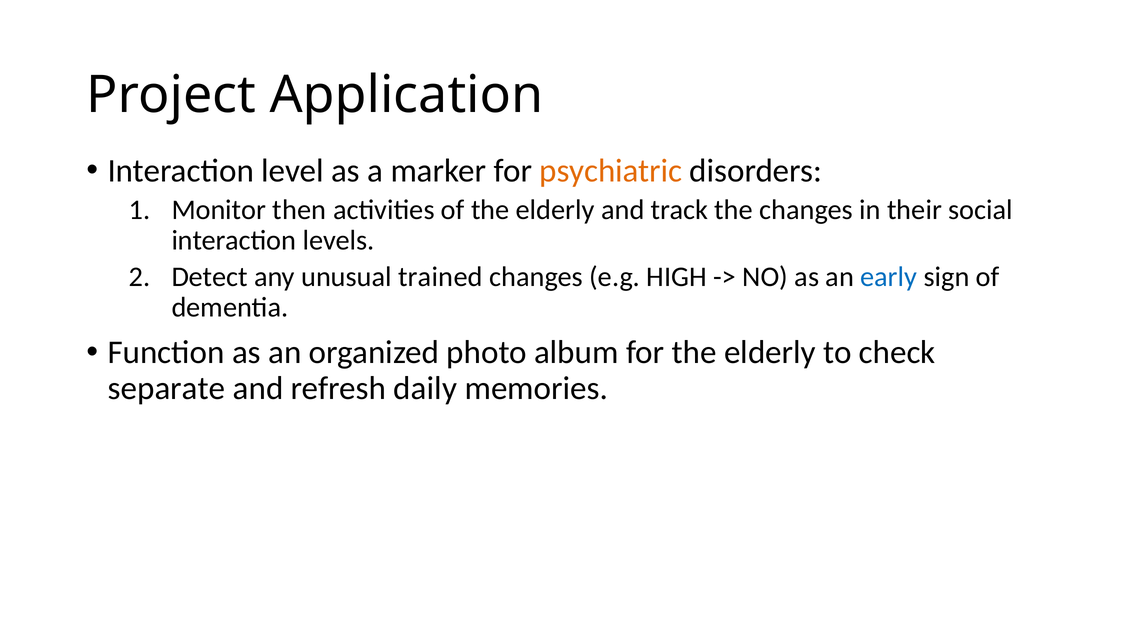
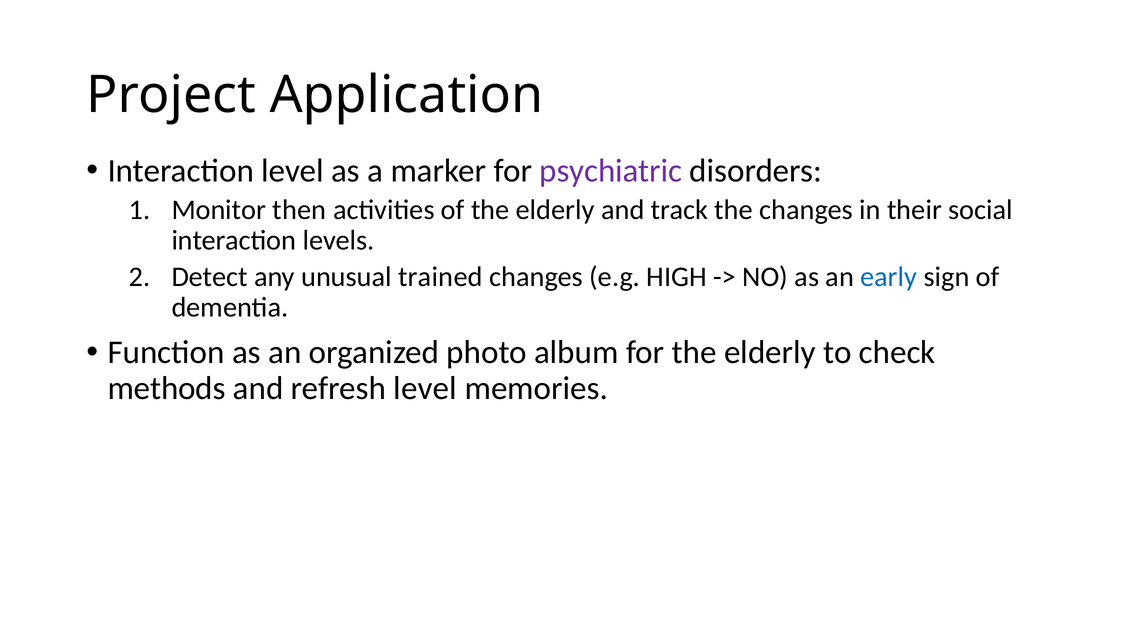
psychiatric colour: orange -> purple
separate: separate -> methods
refresh daily: daily -> level
